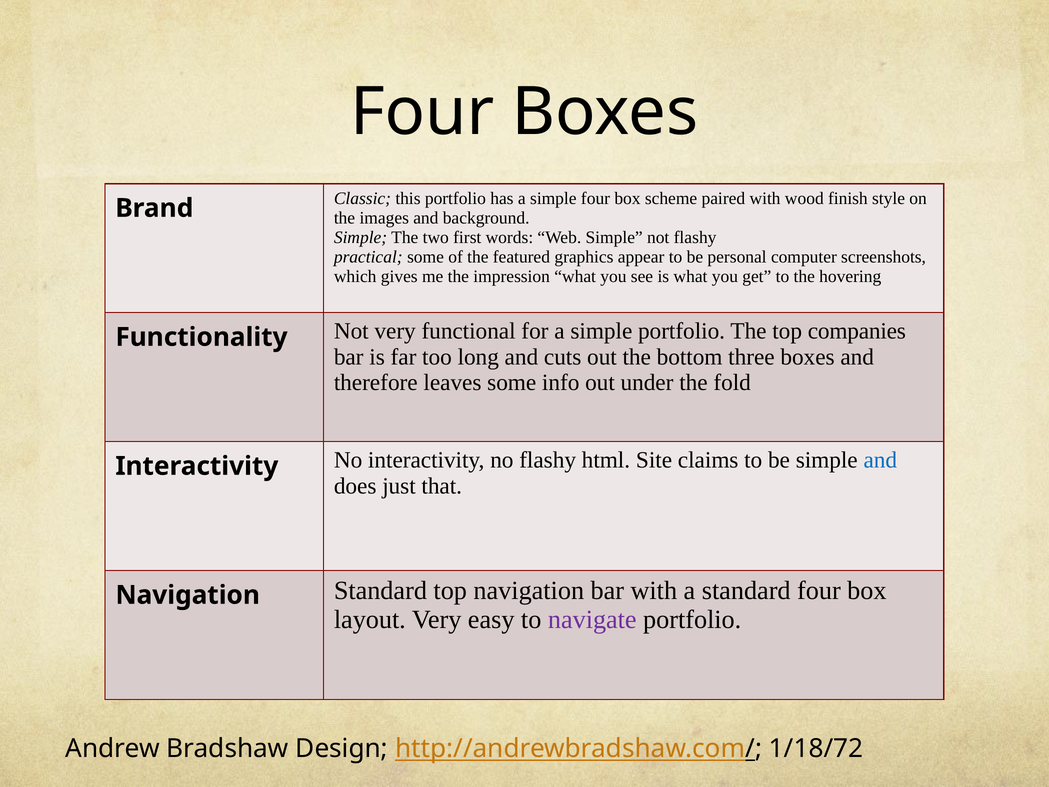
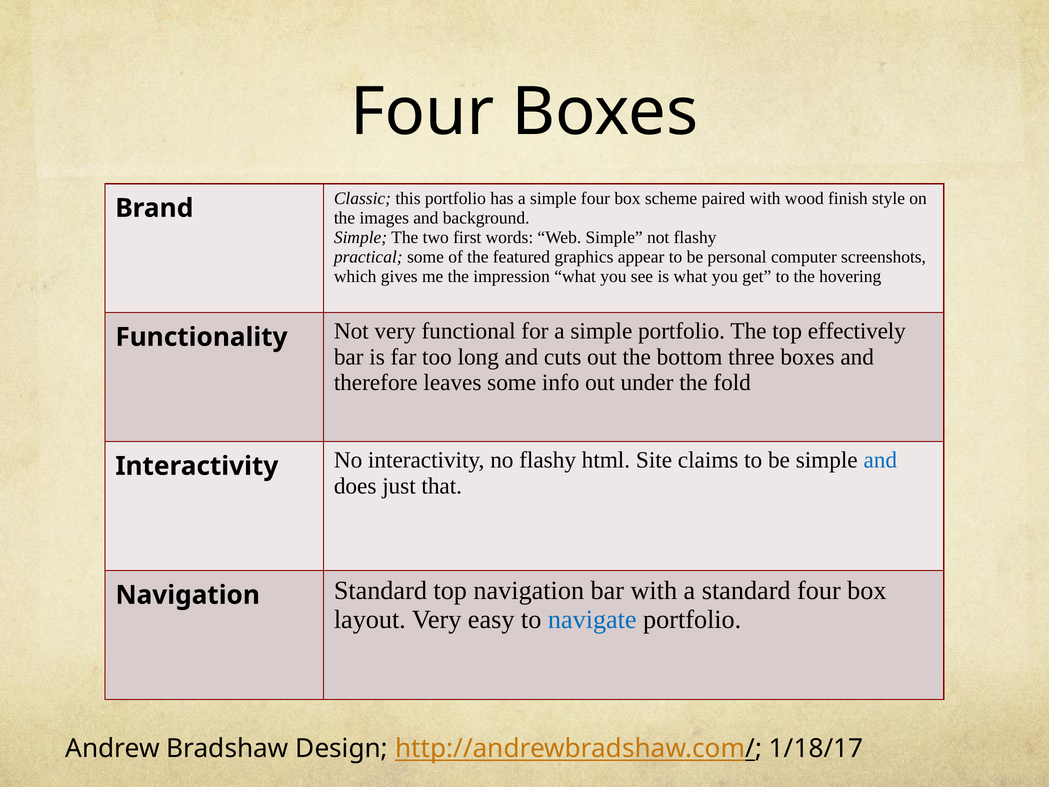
companies: companies -> effectively
navigate colour: purple -> blue
1/18/72: 1/18/72 -> 1/18/17
